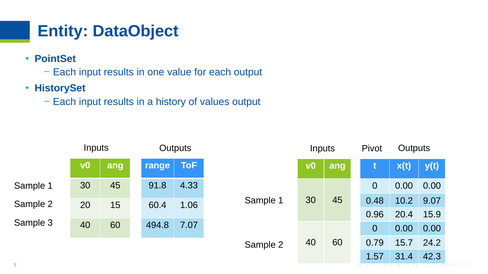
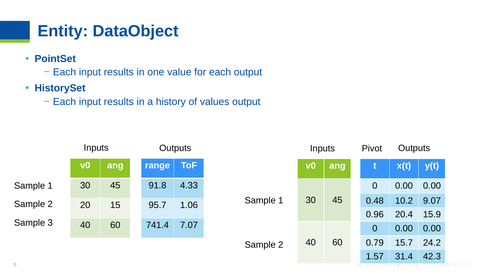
60.4: 60.4 -> 95.7
494.8: 494.8 -> 741.4
